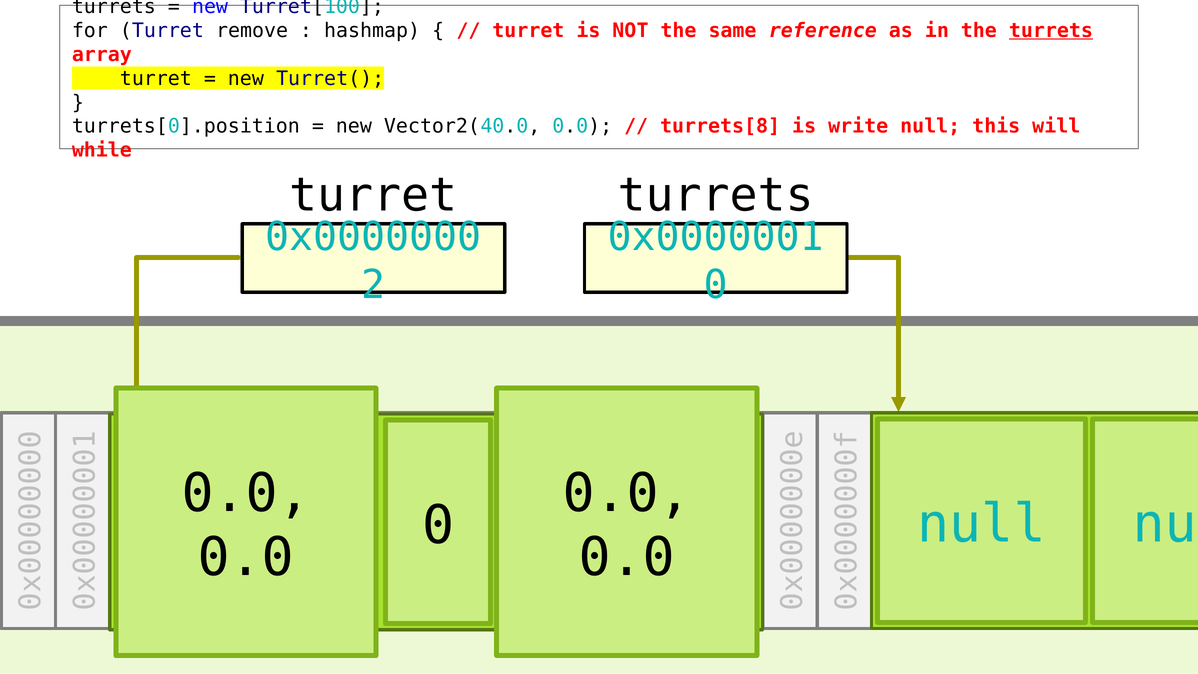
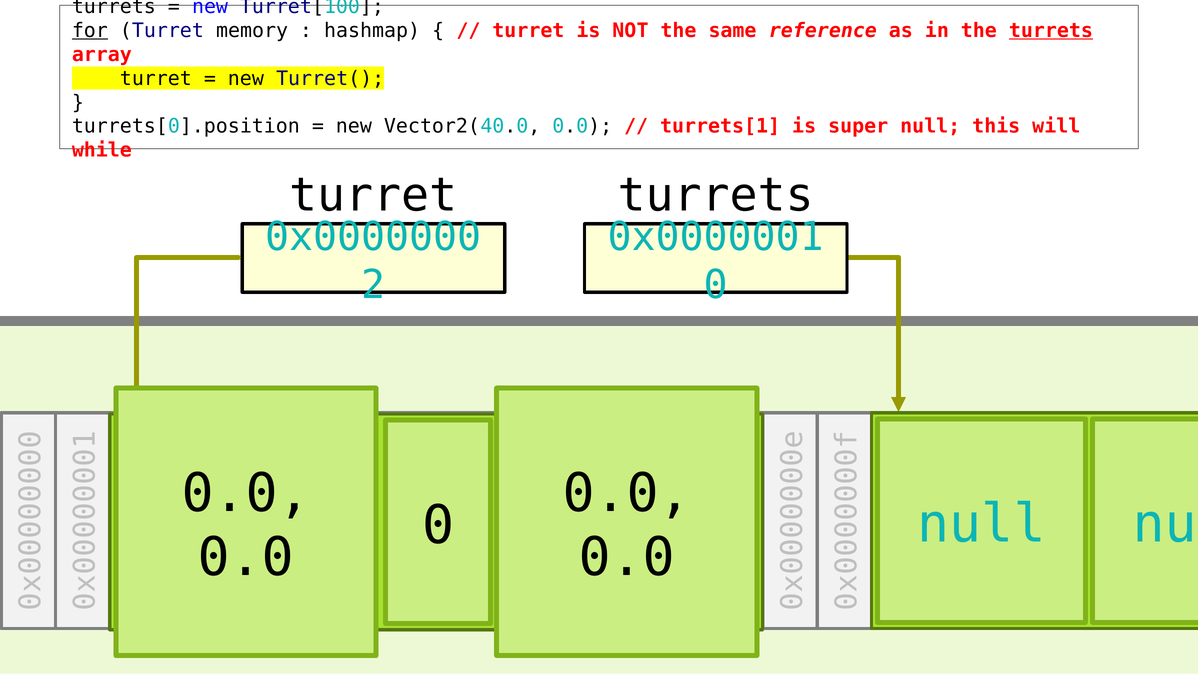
for underline: none -> present
remove: remove -> memory
turrets[8: turrets[8 -> turrets[1
write: write -> super
